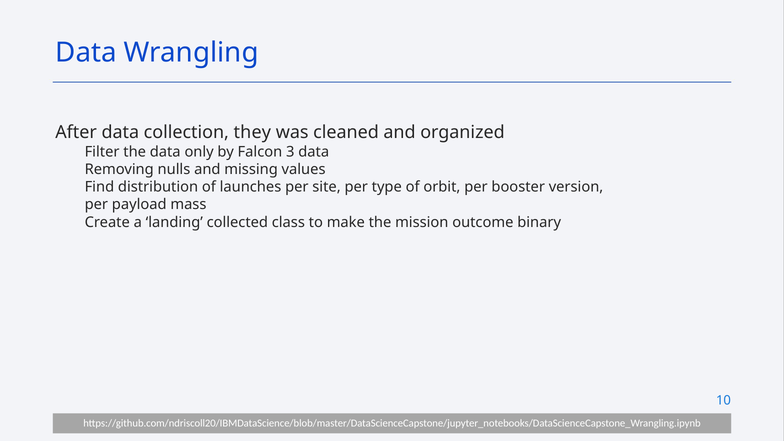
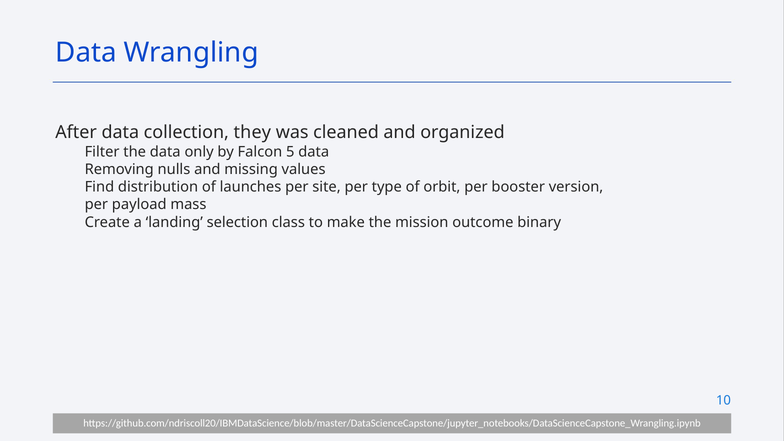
3: 3 -> 5
collected: collected -> selection
